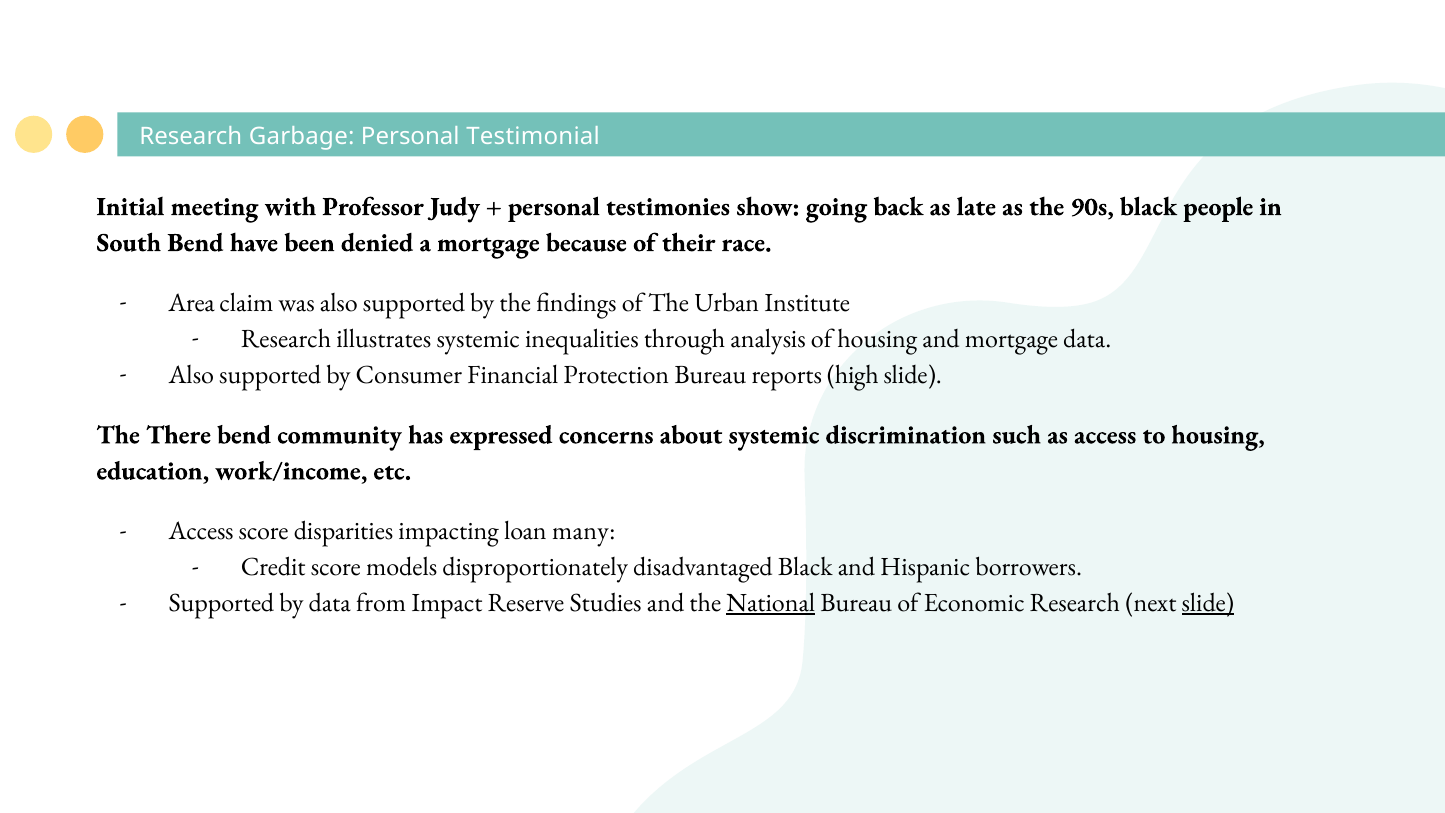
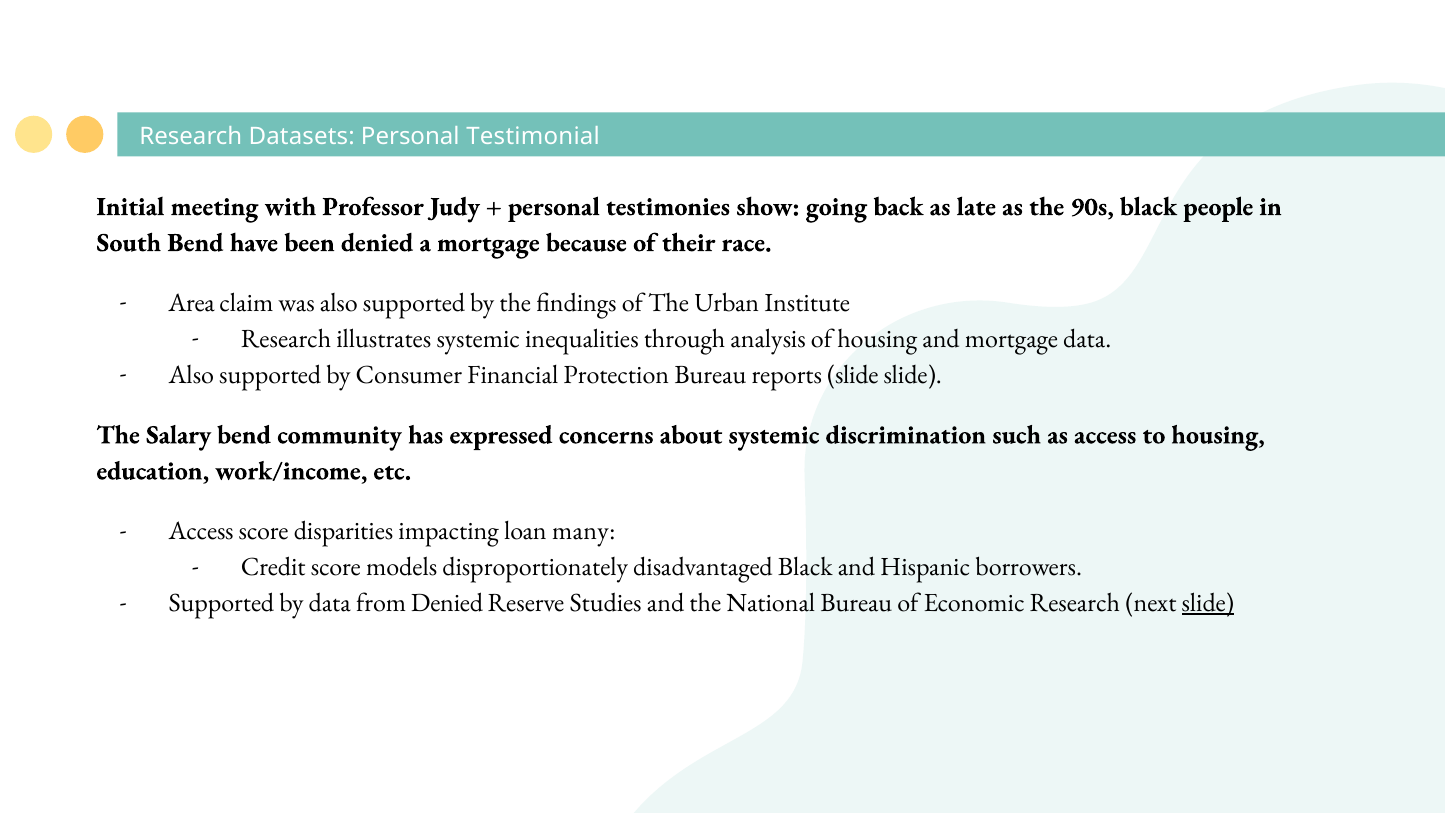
Garbage: Garbage -> Datasets
reports high: high -> slide
There: There -> Salary
from Impact: Impact -> Denied
National underline: present -> none
